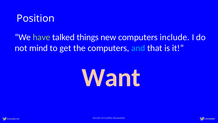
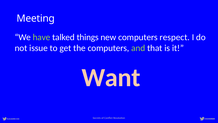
Position: Position -> Meeting
include: include -> respect
mind: mind -> issue
and colour: light blue -> light green
